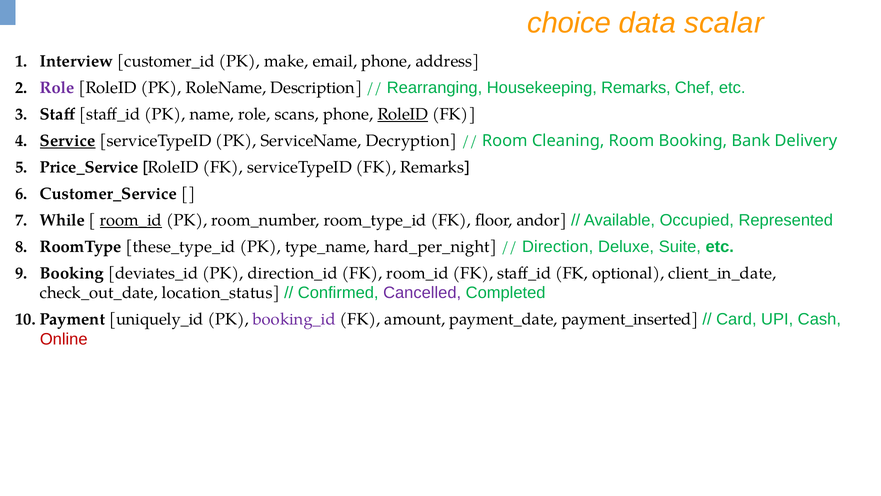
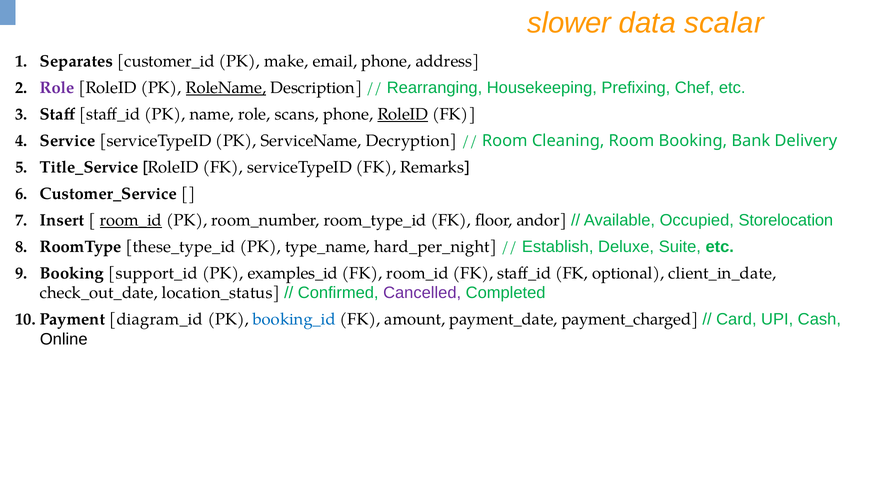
choice: choice -> slower
Interview: Interview -> Separates
RoleName underline: none -> present
Housekeeping Remarks: Remarks -> Prefixing
Service underline: present -> none
Price_Service: Price_Service -> Title_Service
While: While -> Insert
Represented: Represented -> Storelocation
Direction: Direction -> Establish
deviates_id: deviates_id -> support_id
direction_id: direction_id -> examples_id
uniquely_id: uniquely_id -> diagram_id
booking_id colour: purple -> blue
payment_inserted: payment_inserted -> payment_charged
Online colour: red -> black
